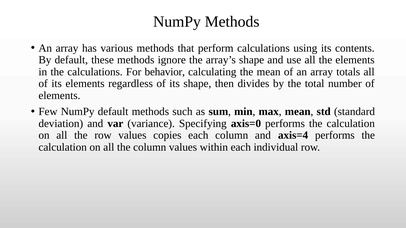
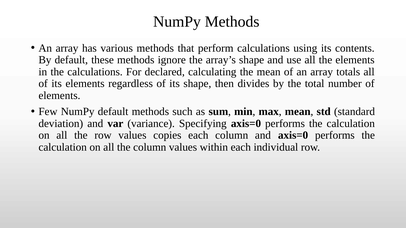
behavior: behavior -> declared
and axis=4: axis=4 -> axis=0
